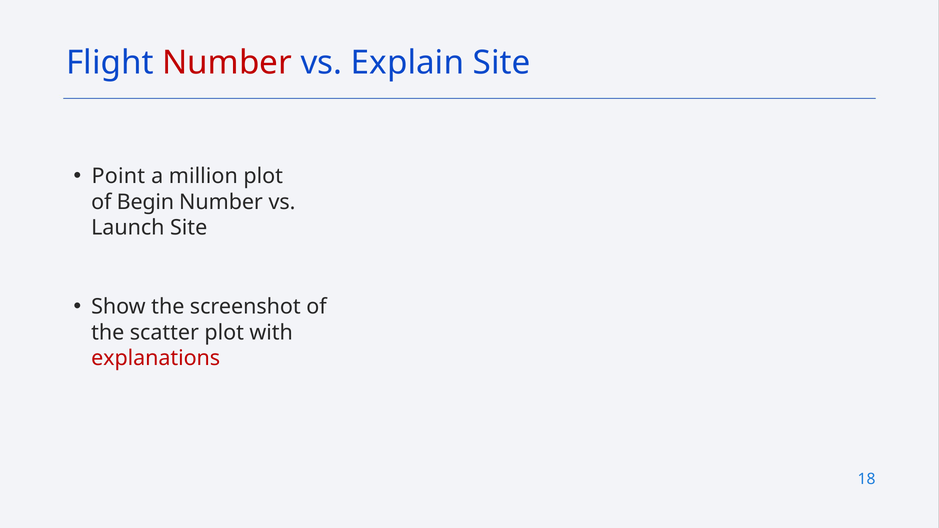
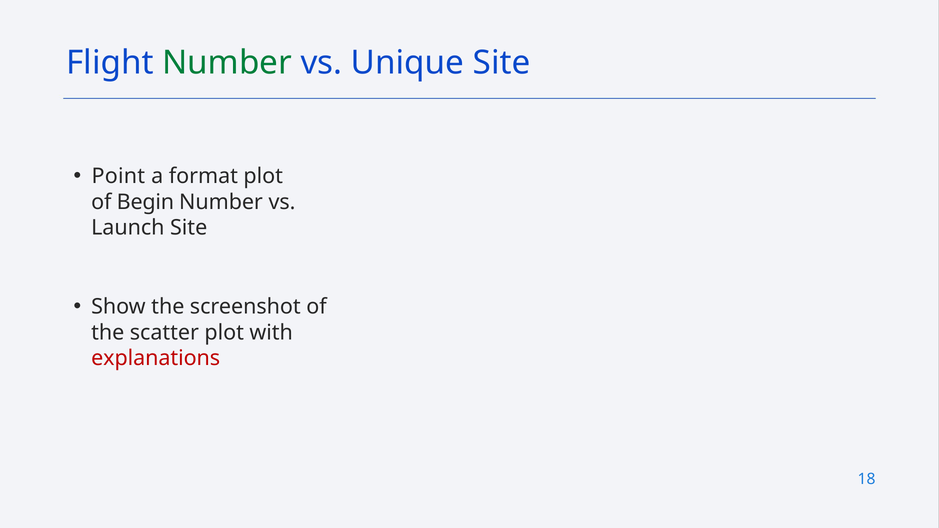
Number at (227, 63) colour: red -> green
Explain: Explain -> Unique
million: million -> format
